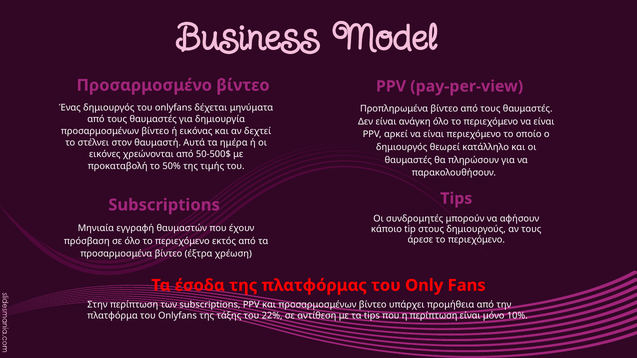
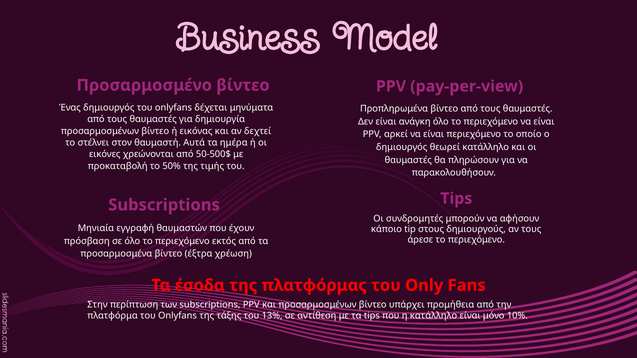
22%: 22% -> 13%
η περίπτωση: περίπτωση -> κατάλληλο
